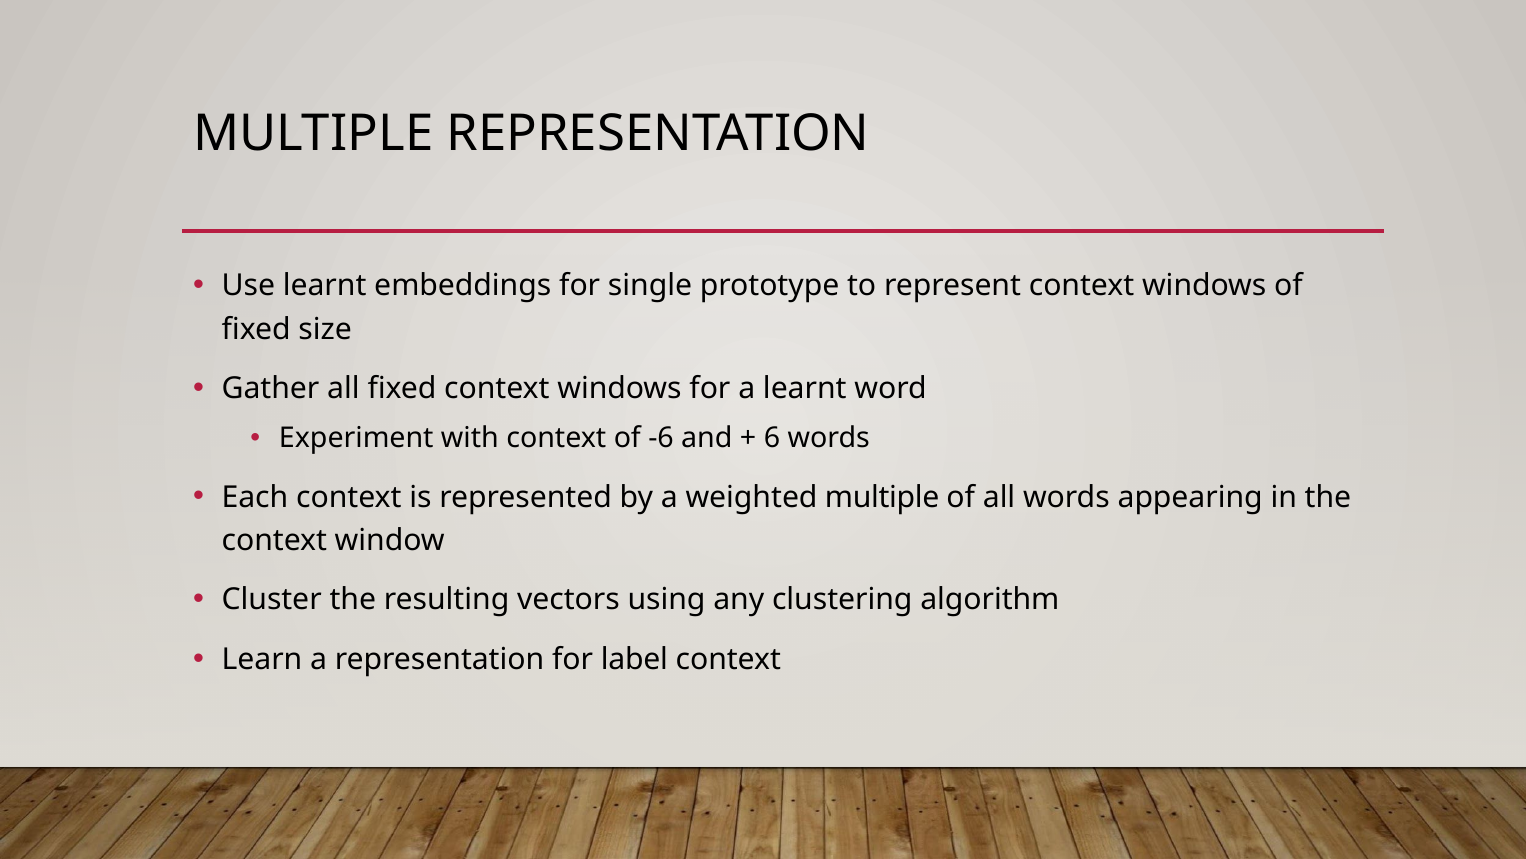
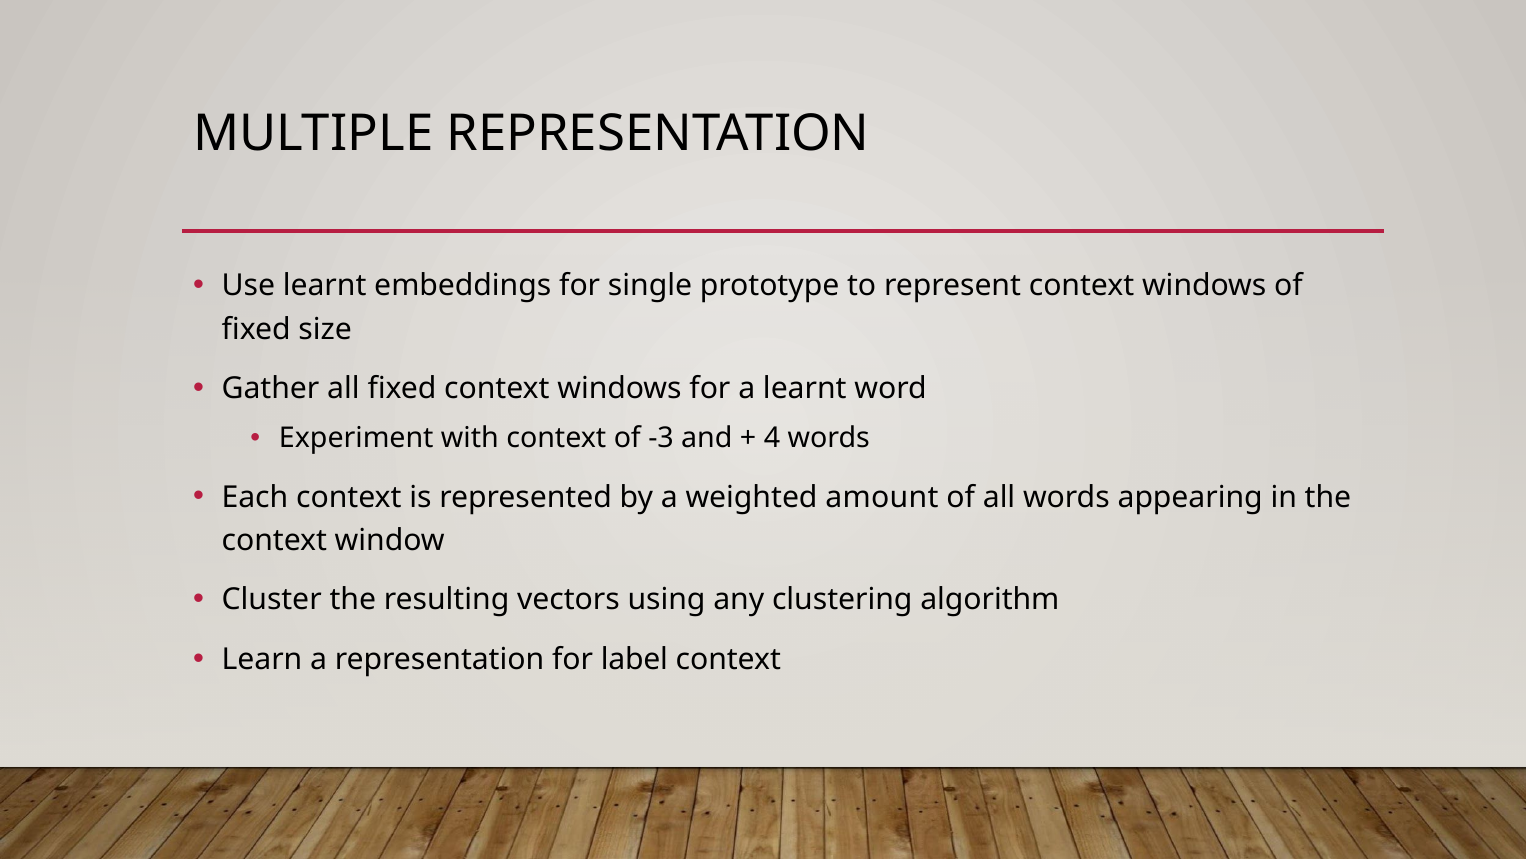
-6: -6 -> -3
6: 6 -> 4
weighted multiple: multiple -> amount
